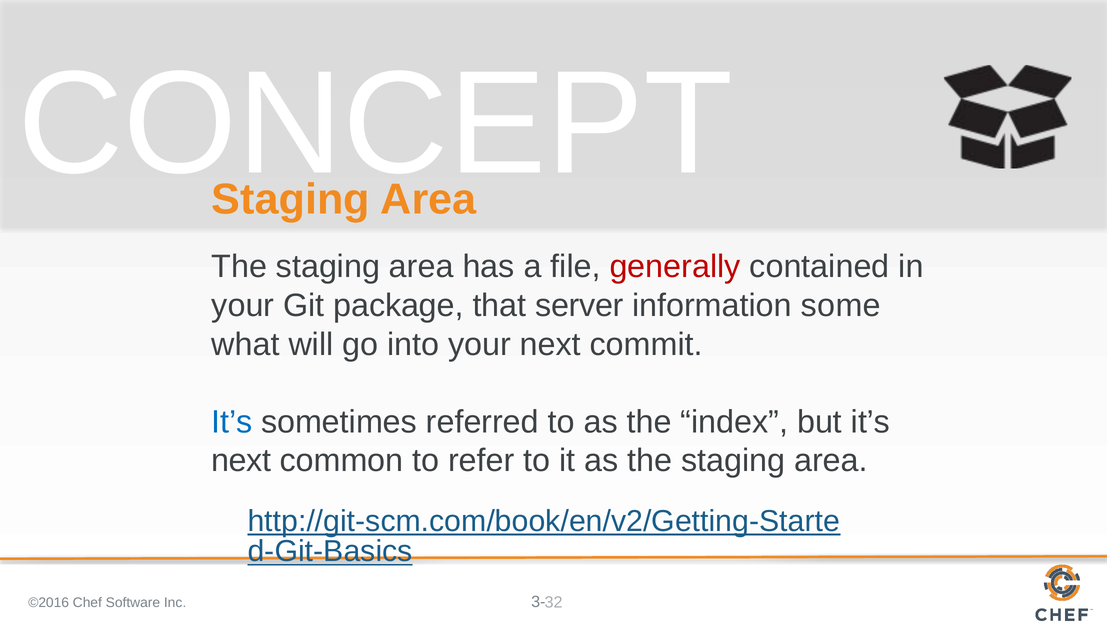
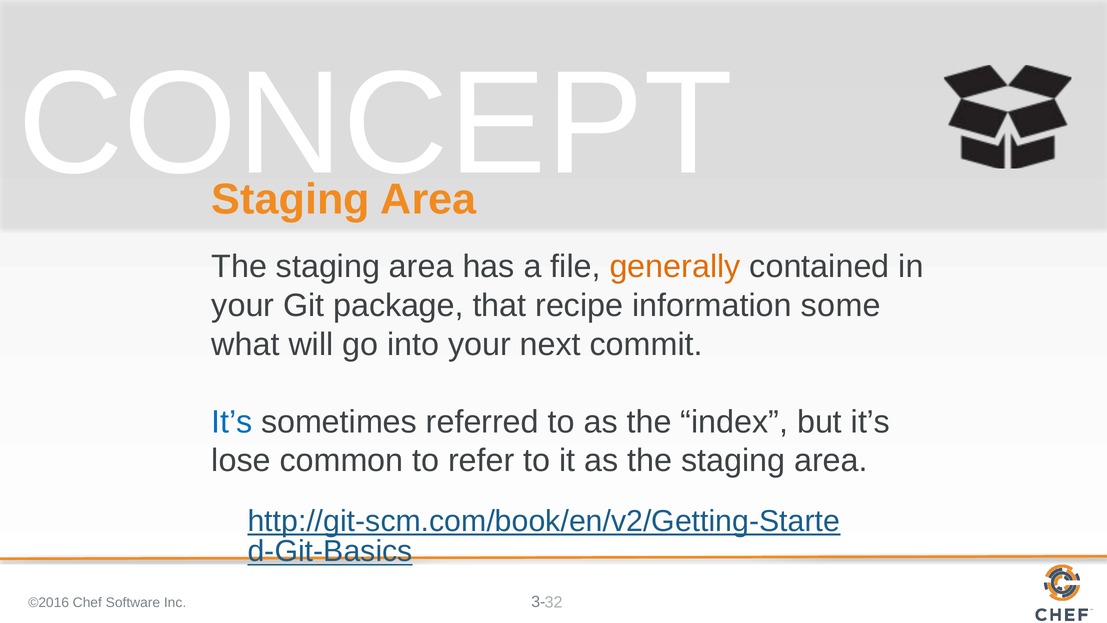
generally colour: red -> orange
server: server -> recipe
next at (241, 461): next -> lose
